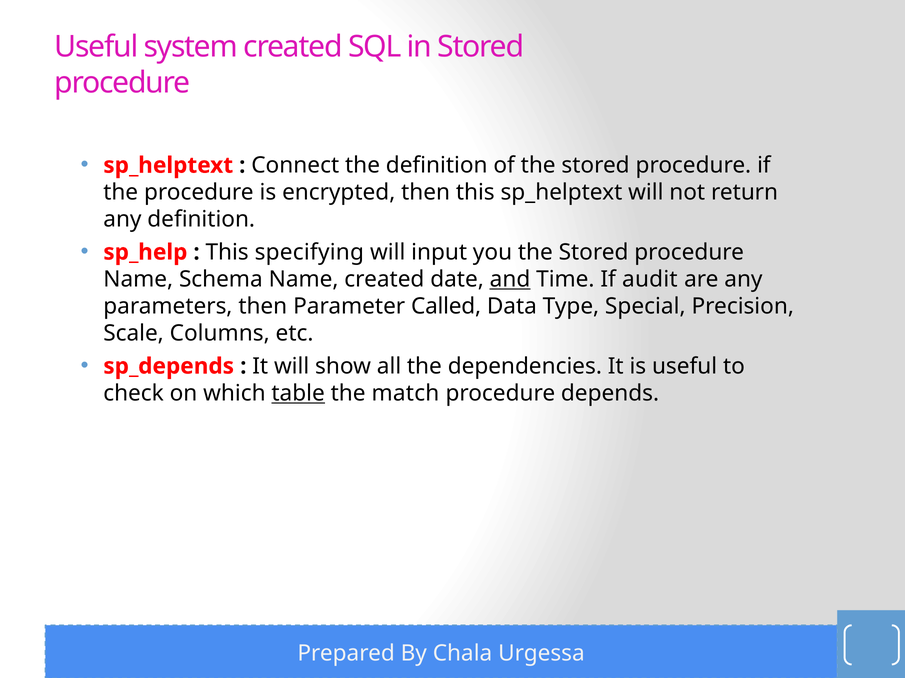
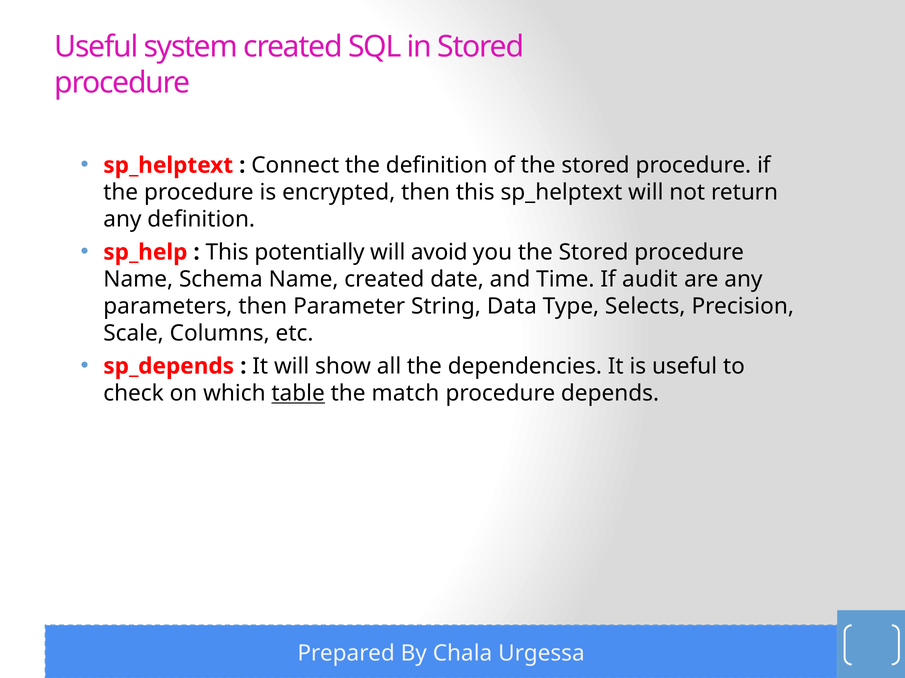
specifying: specifying -> potentially
input: input -> avoid
and underline: present -> none
Called: Called -> String
Special: Special -> Selects
